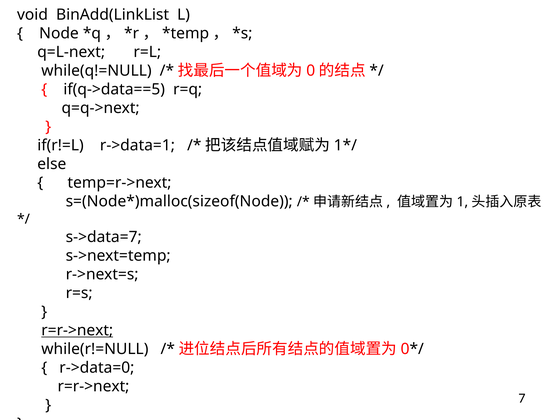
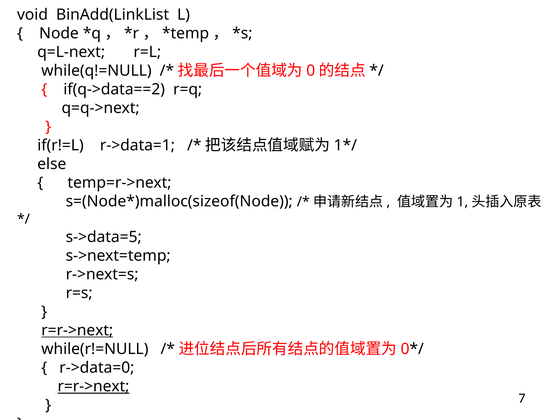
if(q->data==5: if(q->data==5 -> if(q->data==2
s->data=7: s->data=7 -> s->data=5
r=r->next at (93, 386) underline: none -> present
